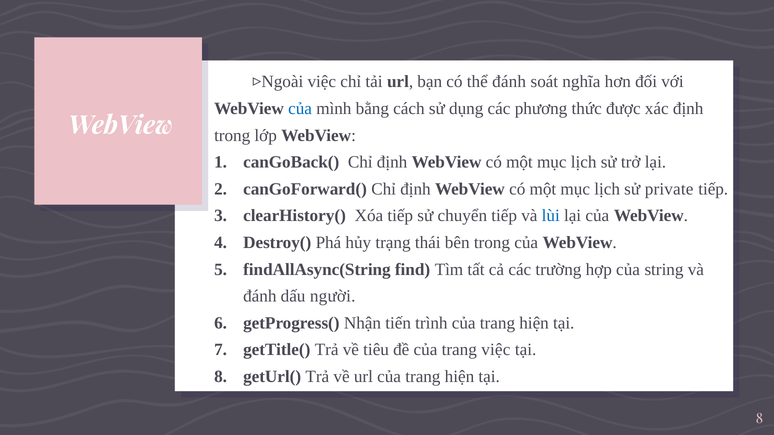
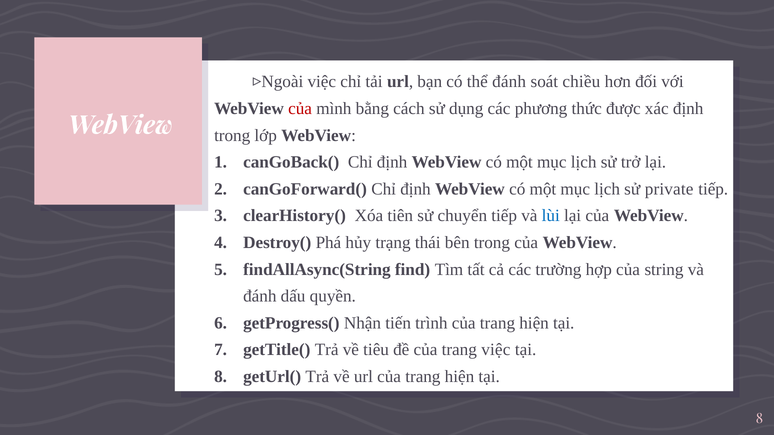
nghĩa: nghĩa -> chiều
của at (300, 109) colour: blue -> red
Xóa tiếp: tiếp -> tiên
người: người -> quyền
